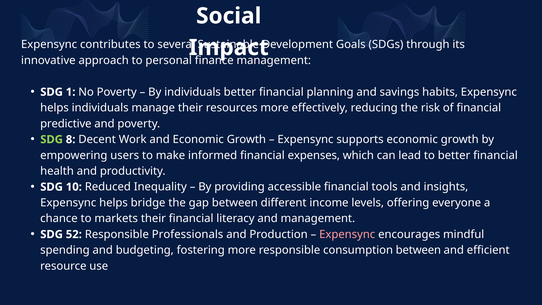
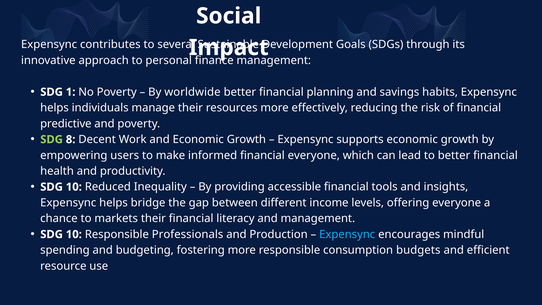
By individuals: individuals -> worldwide
financial expenses: expenses -> everyone
52 at (74, 234): 52 -> 10
Expensync at (347, 234) colour: pink -> light blue
consumption between: between -> budgets
